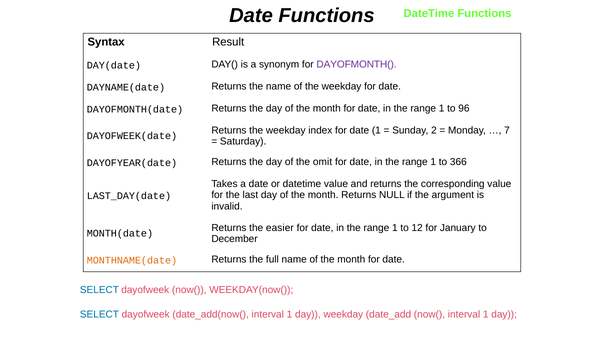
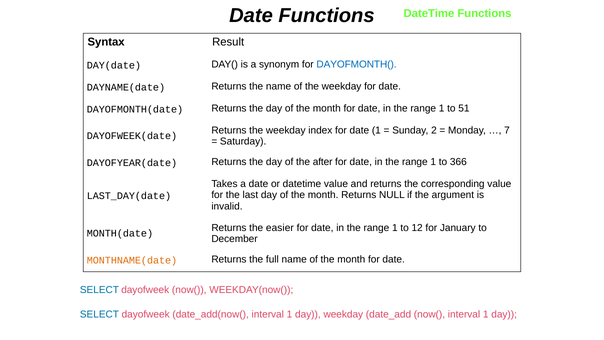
DAYOFMONTH( colour: purple -> blue
96: 96 -> 51
omit: omit -> after
